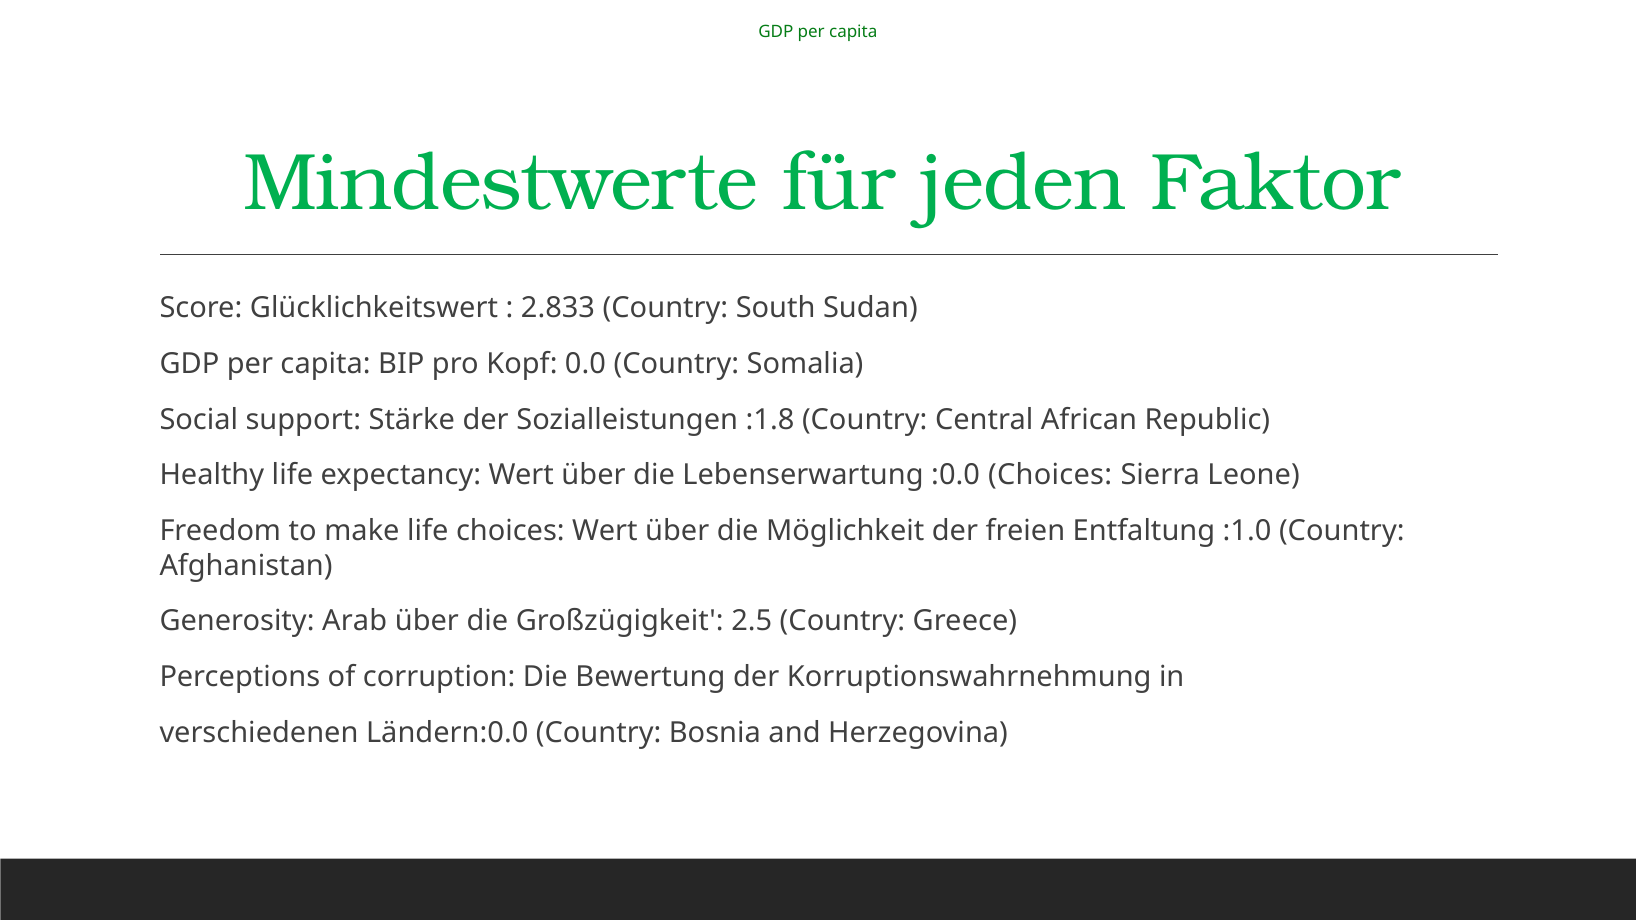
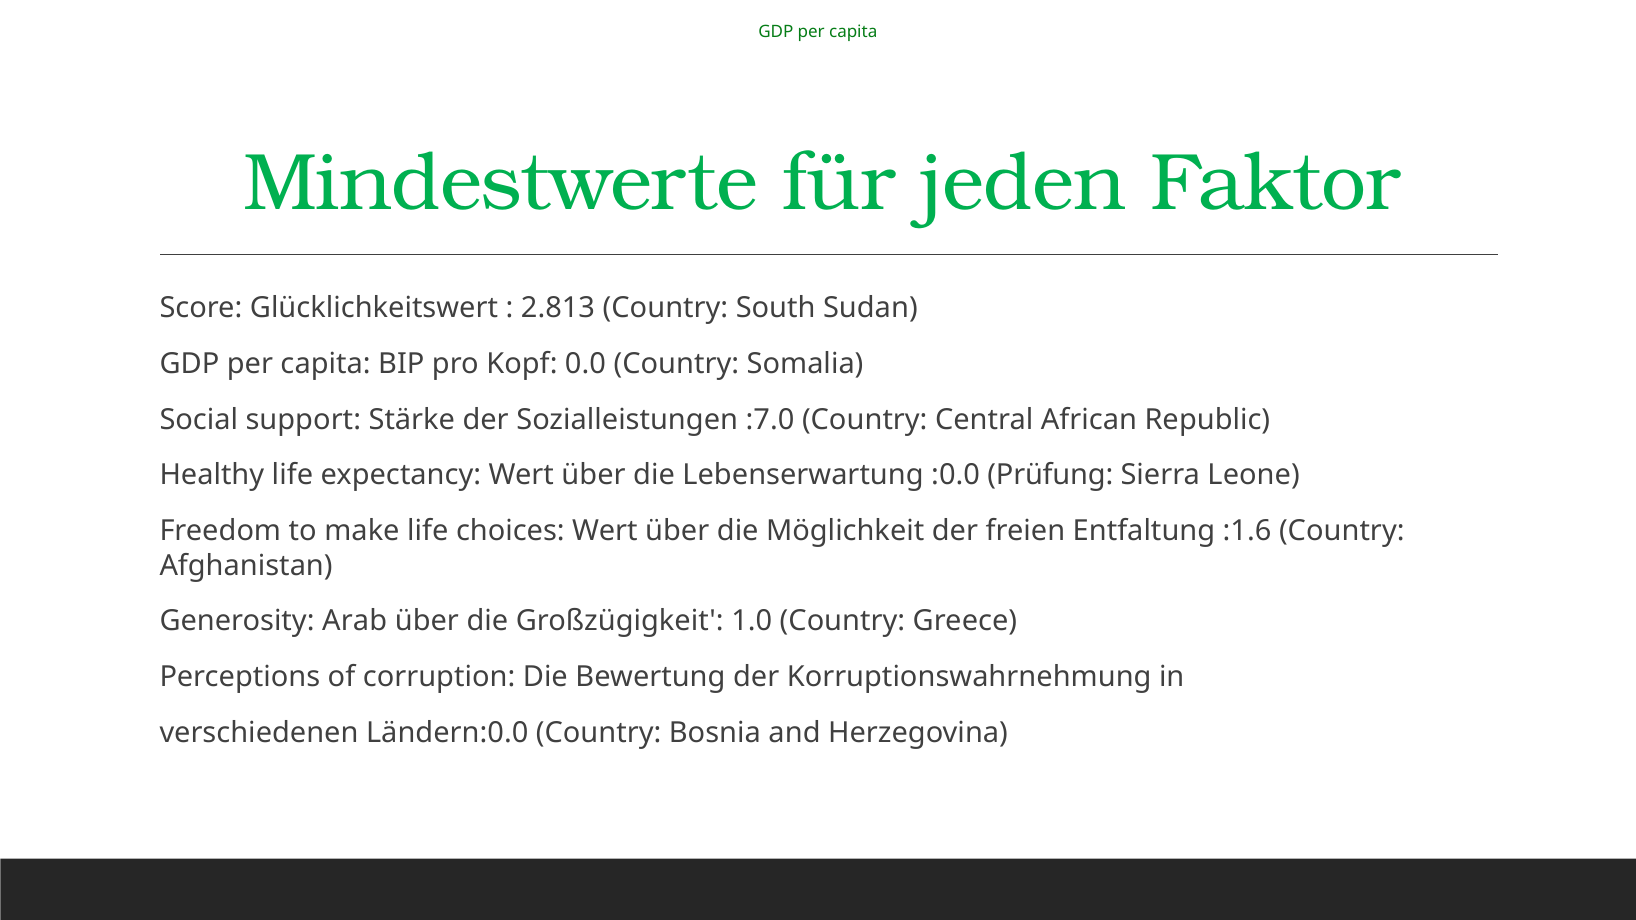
2.833: 2.833 -> 2.813
:1.8: :1.8 -> :7.0
:0.0 Choices: Choices -> Prüfung
:1.0: :1.0 -> :1.6
2.5: 2.5 -> 1.0
